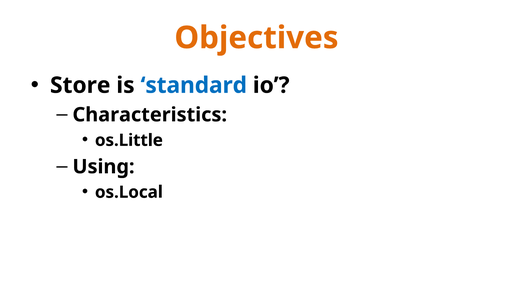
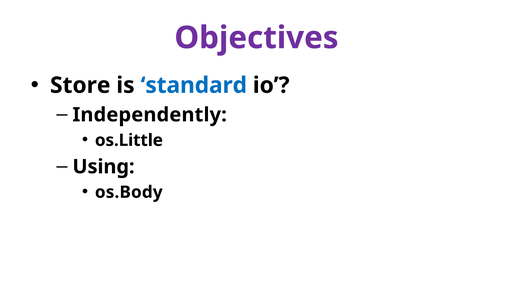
Objectives colour: orange -> purple
Characteristics: Characteristics -> Independently
os.Local: os.Local -> os.Body
